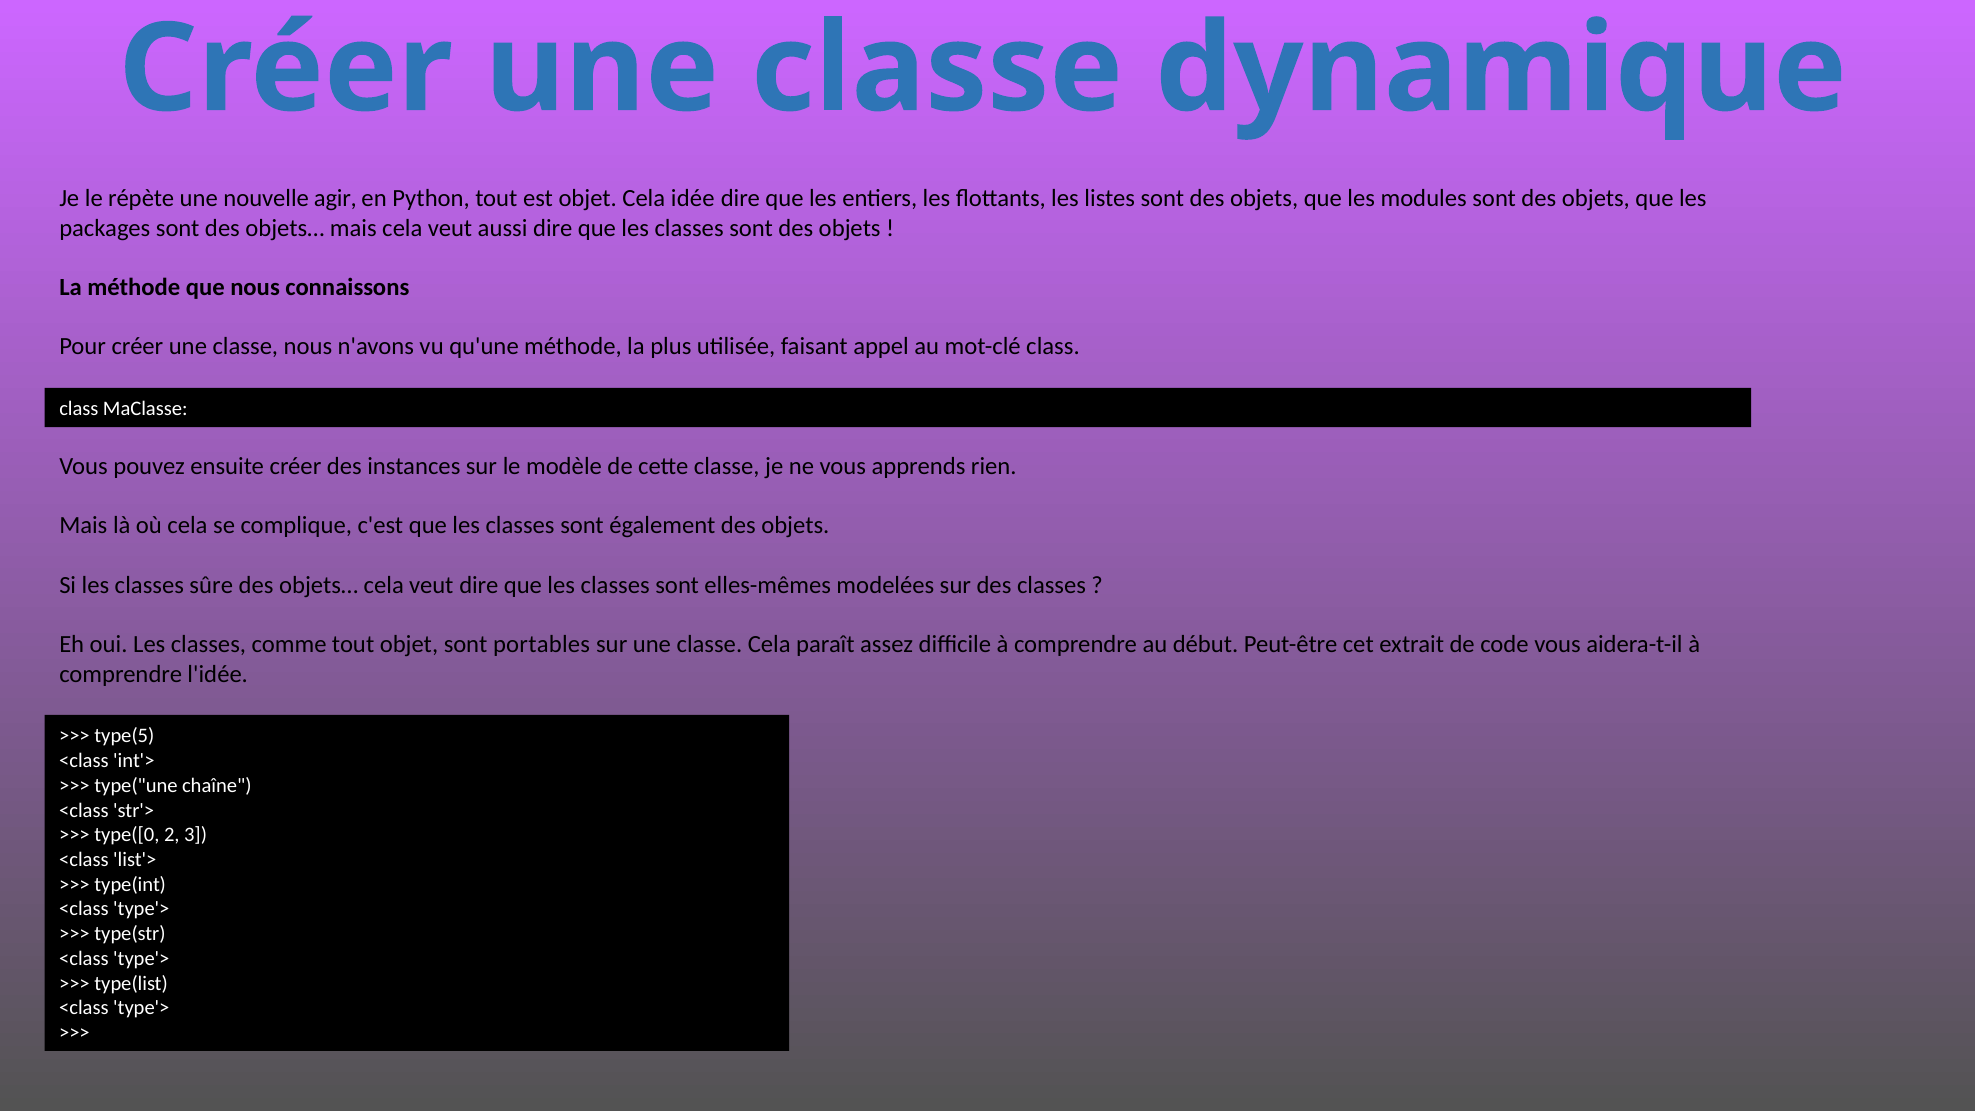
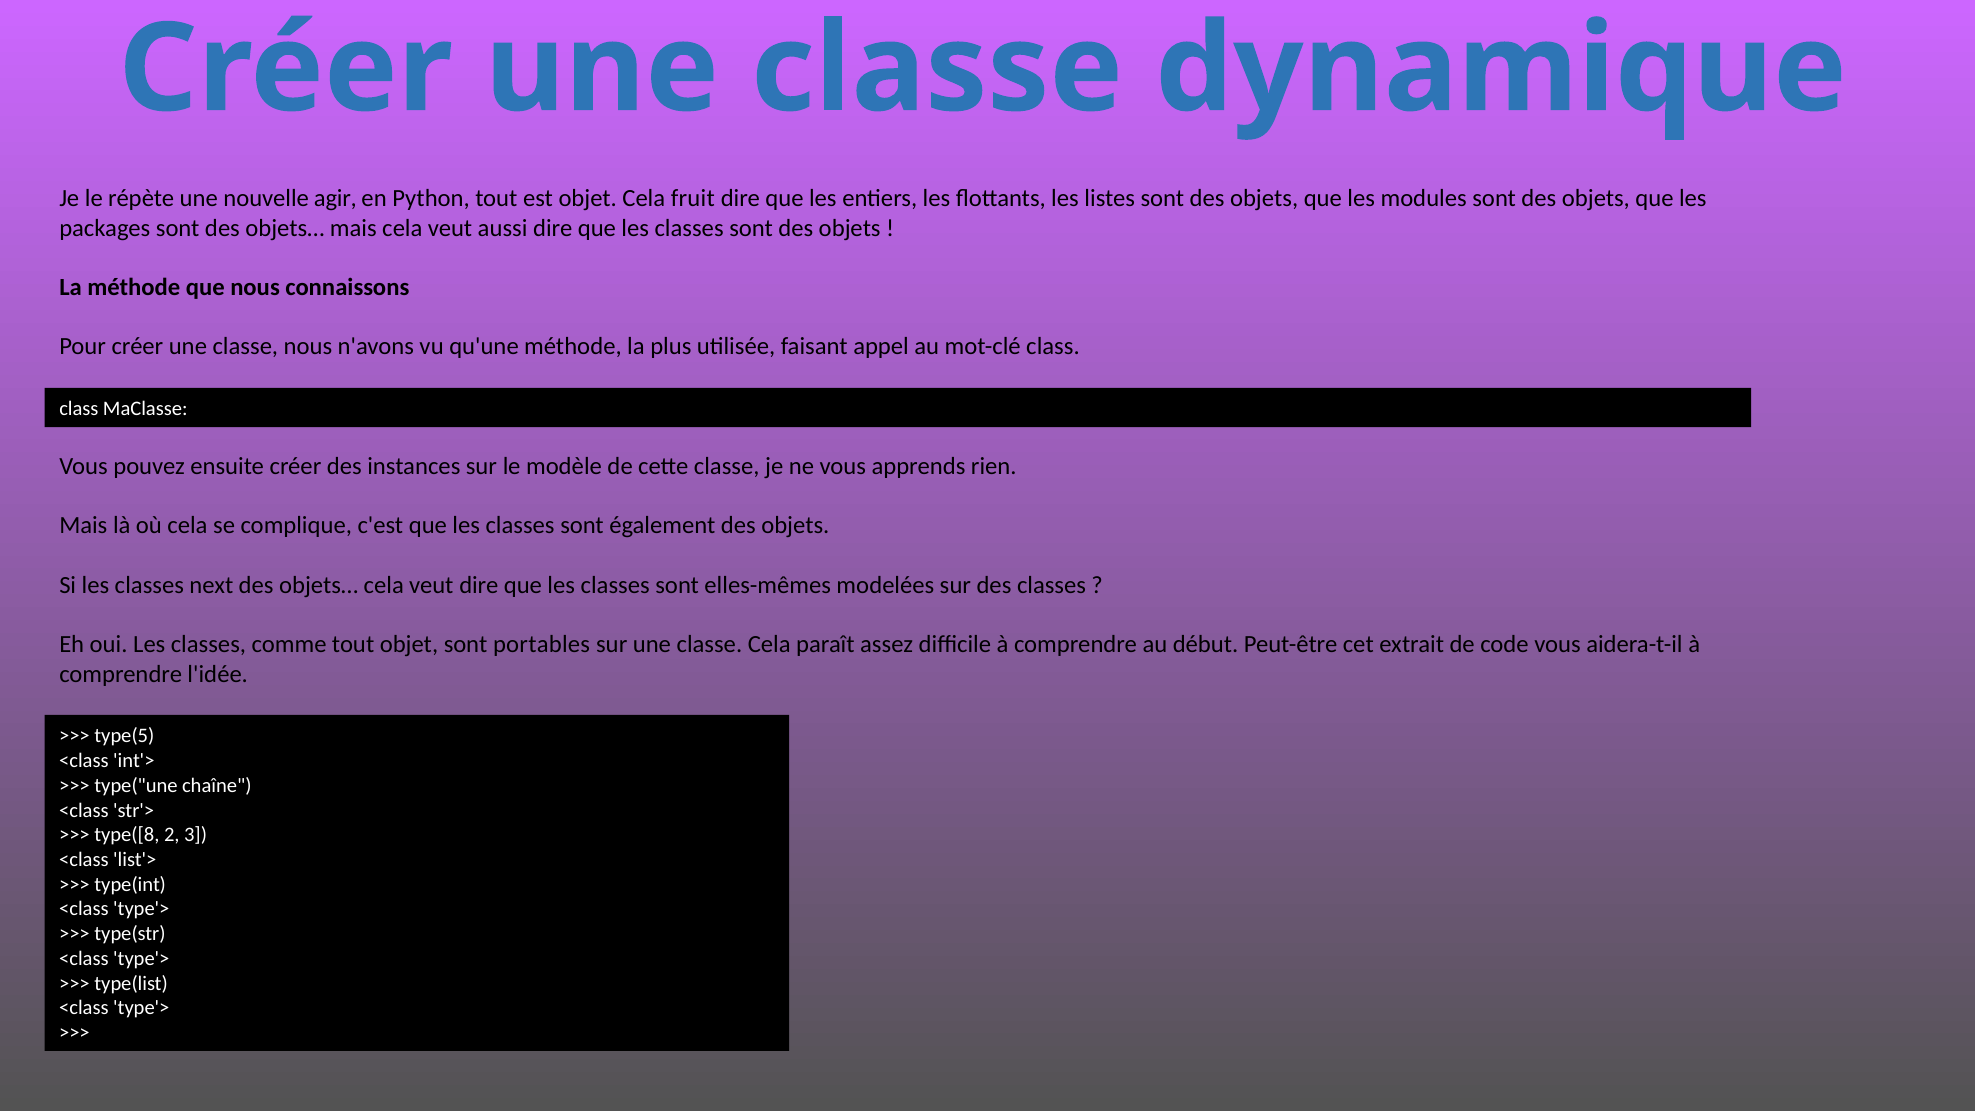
idée: idée -> fruit
sûre: sûre -> next
type([0: type([0 -> type([8
